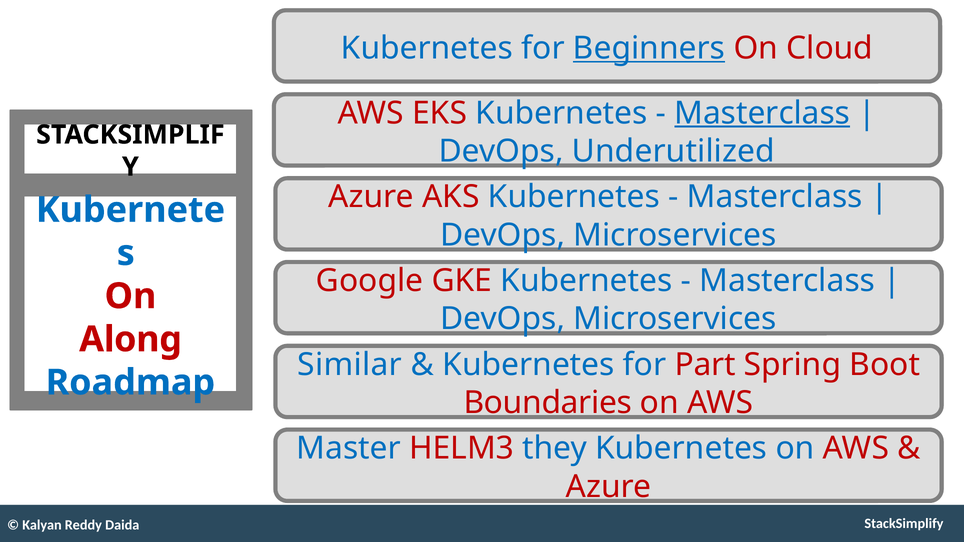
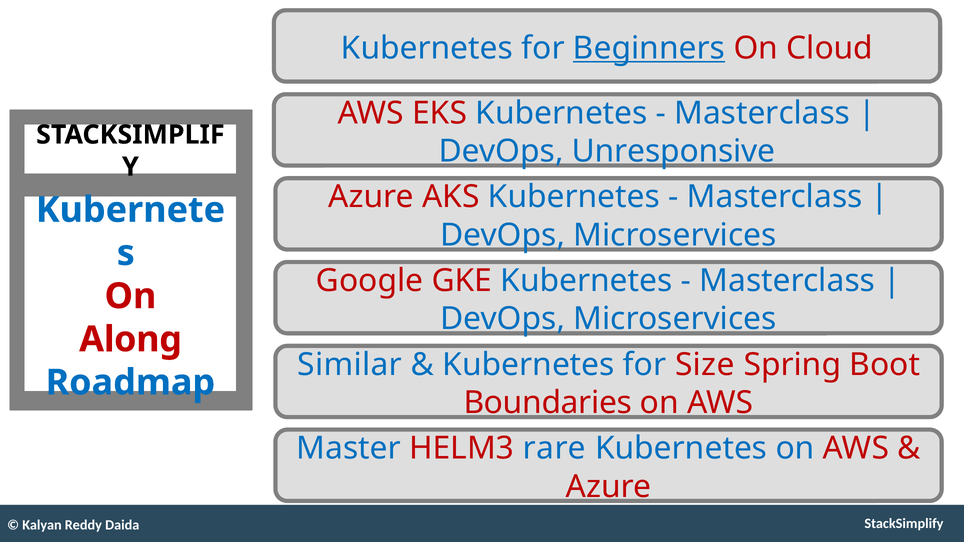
Masterclass at (762, 113) underline: present -> none
Underutilized: Underutilized -> Unresponsive
Part: Part -> Size
they: they -> rare
